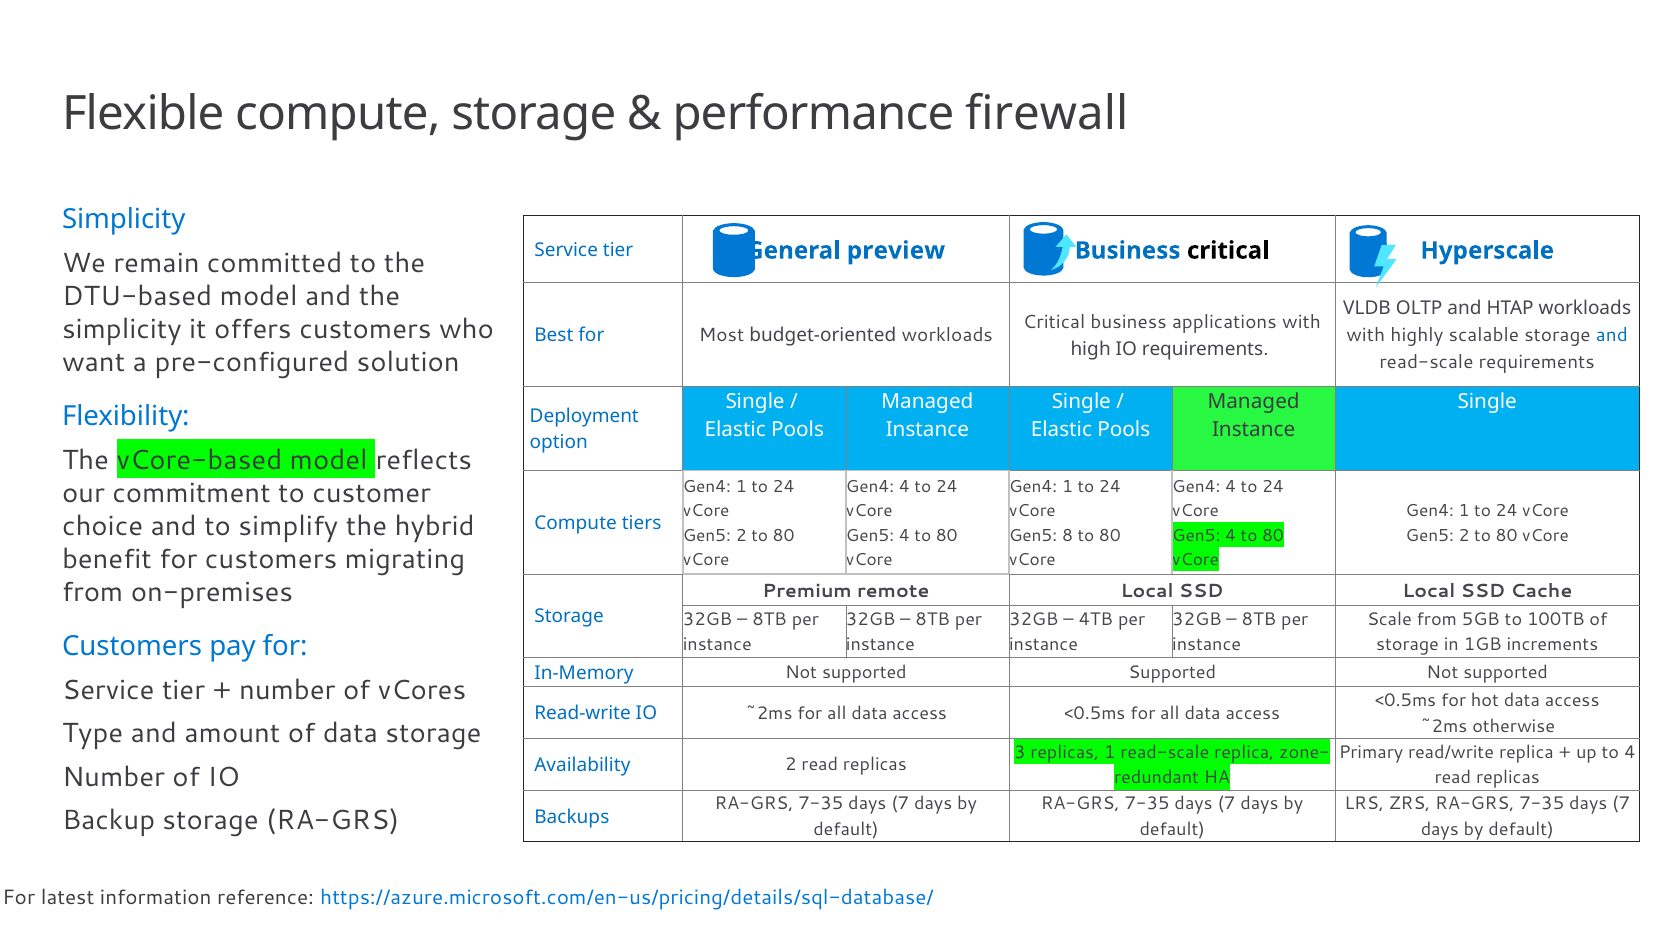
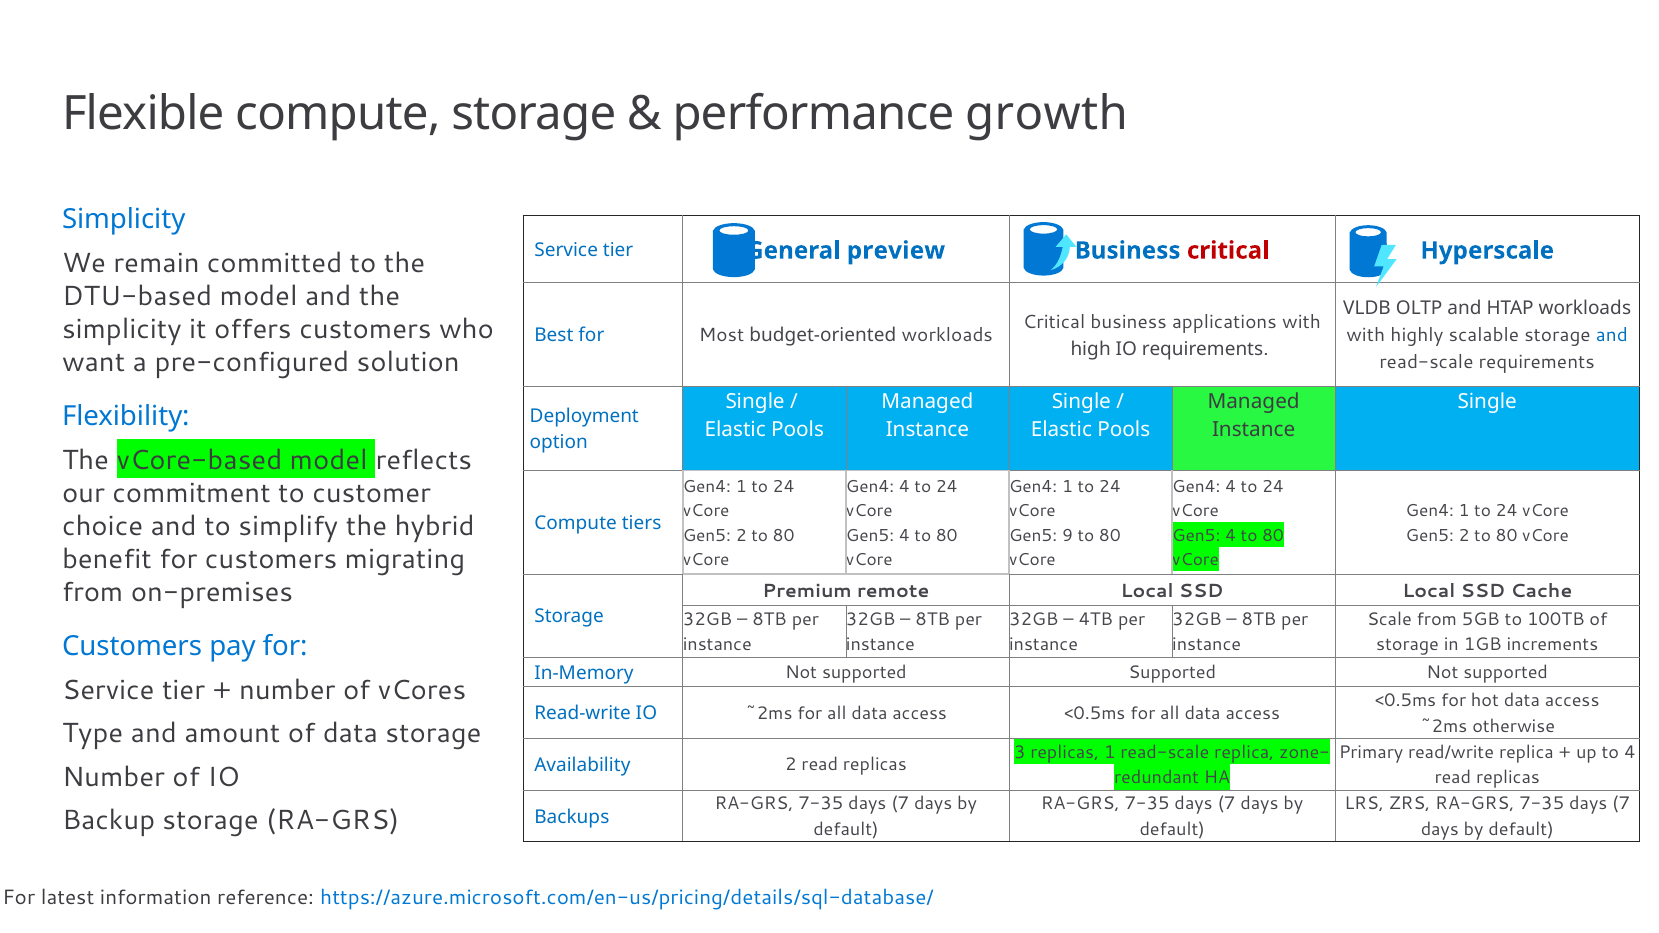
firewall: firewall -> growth
critical at (1228, 251) colour: black -> red
8: 8 -> 9
